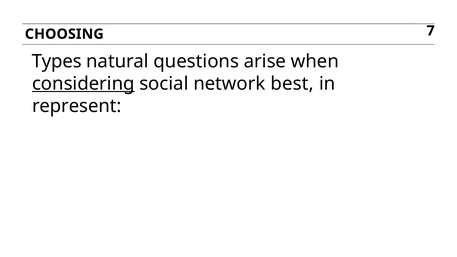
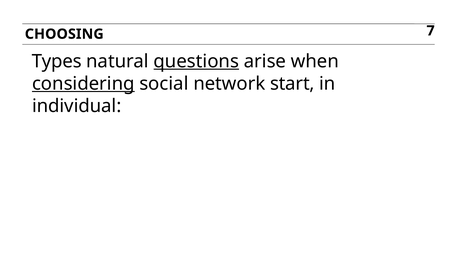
questions underline: none -> present
best: best -> start
represent: represent -> individual
